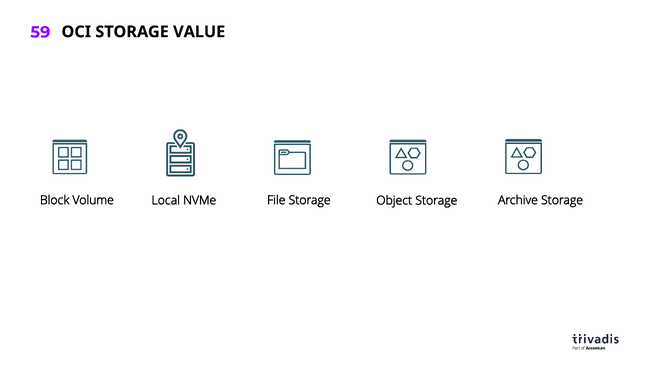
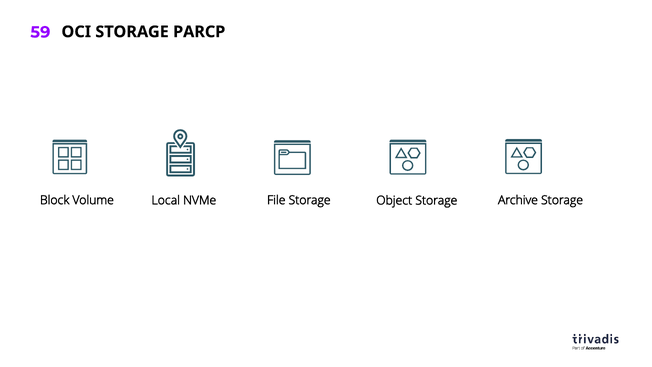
VALUE: VALUE -> PARCP
